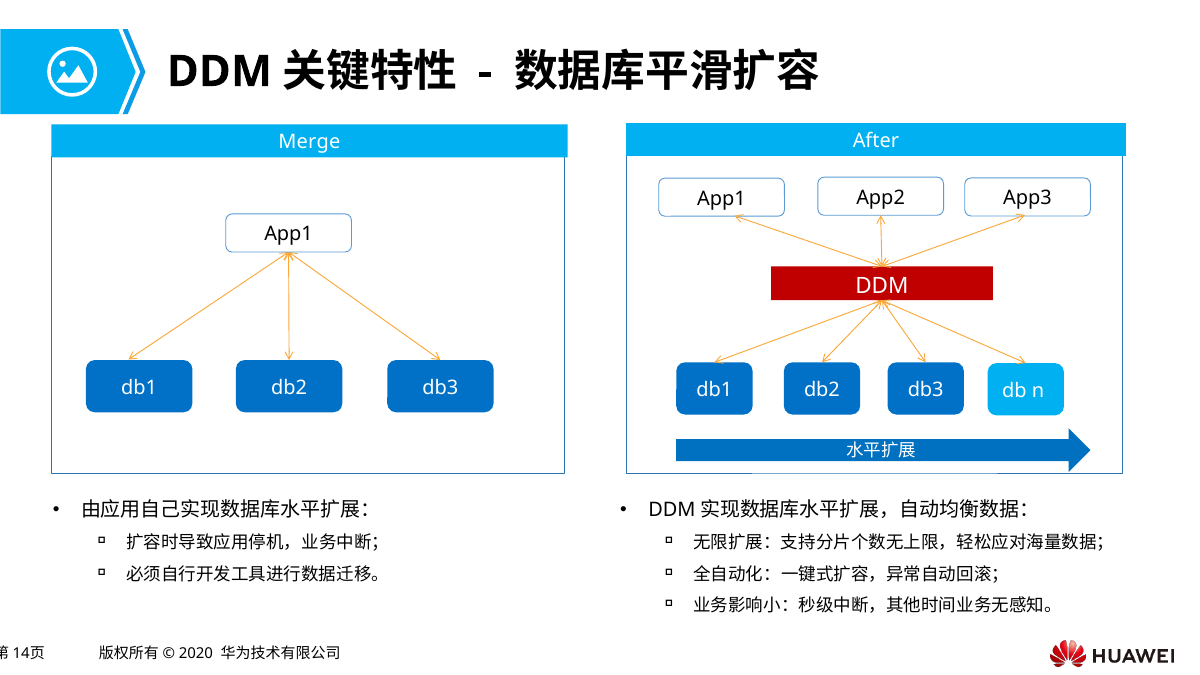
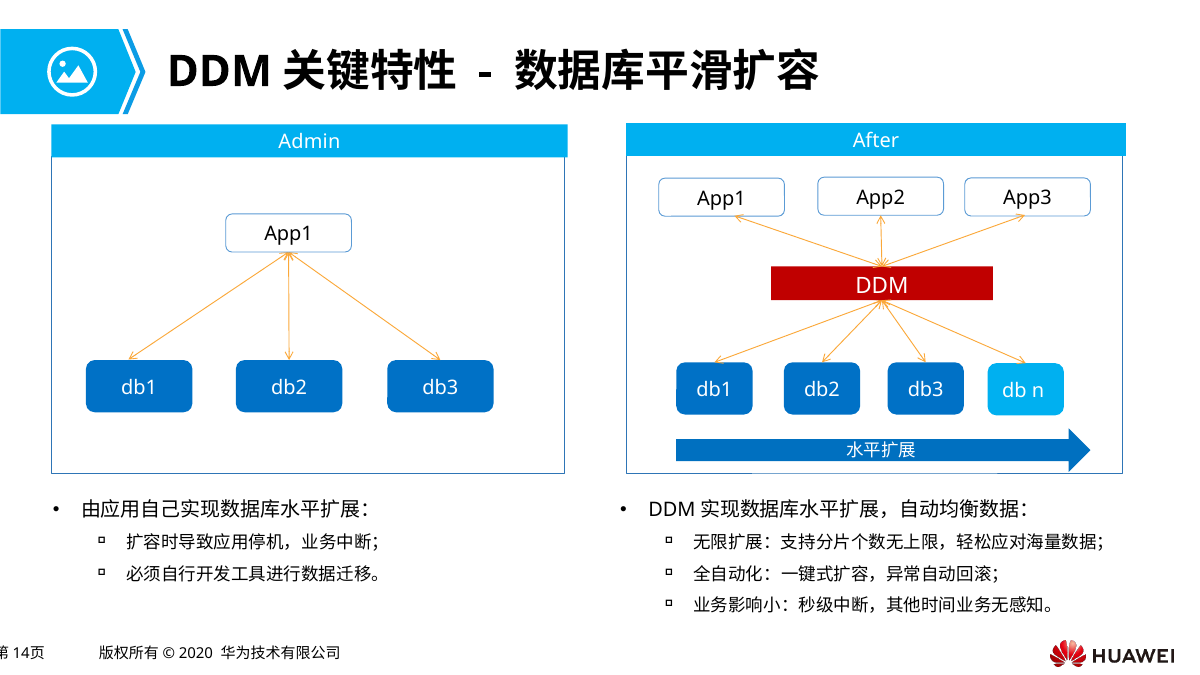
Merge: Merge -> Admin
